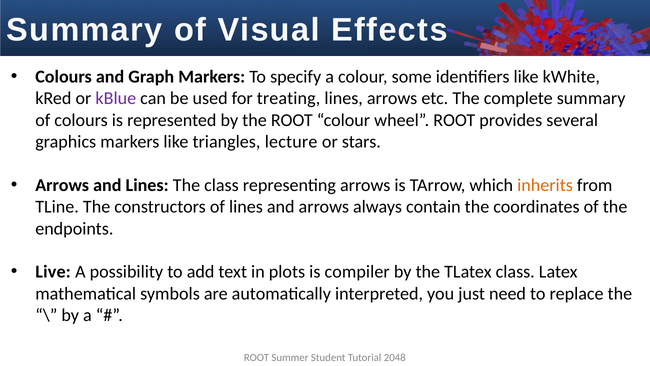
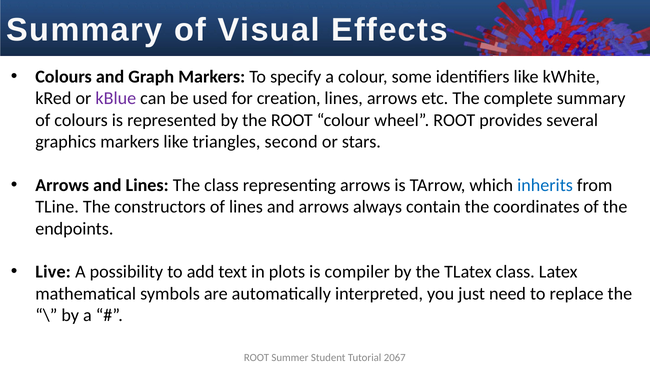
treating: treating -> creation
lecture: lecture -> second
inherits colour: orange -> blue
2048: 2048 -> 2067
